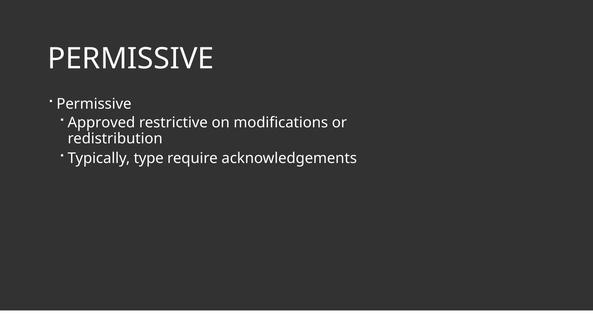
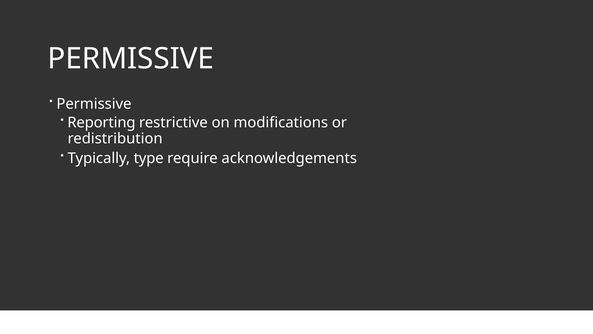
Approved: Approved -> Reporting
